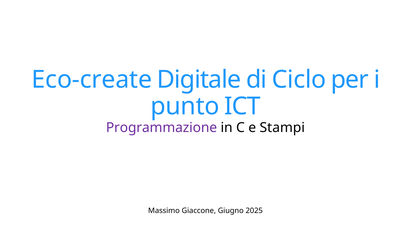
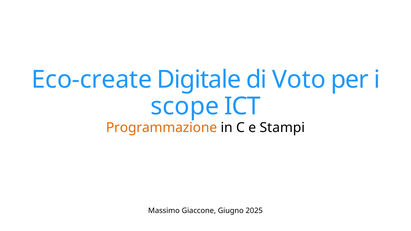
Ciclo: Ciclo -> Voto
punto: punto -> scope
Programmazione colour: purple -> orange
